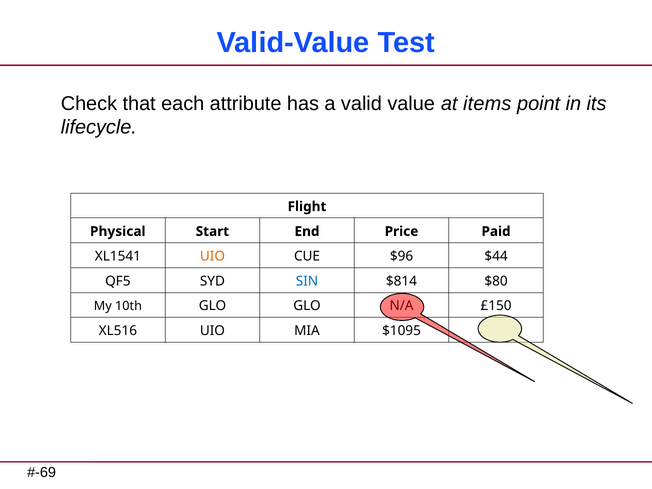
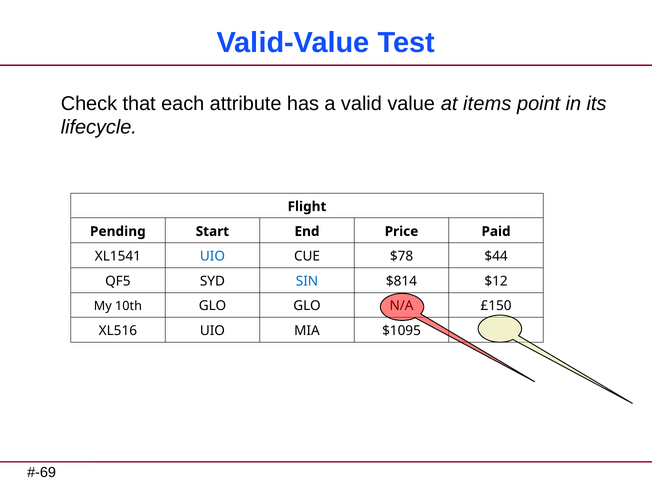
Physical: Physical -> Pending
UIO at (212, 256) colour: orange -> blue
$96: $96 -> $78
$80: $80 -> $12
